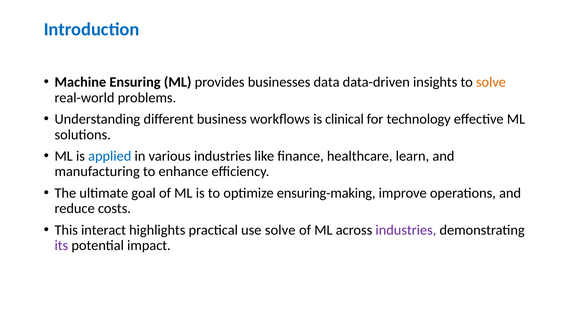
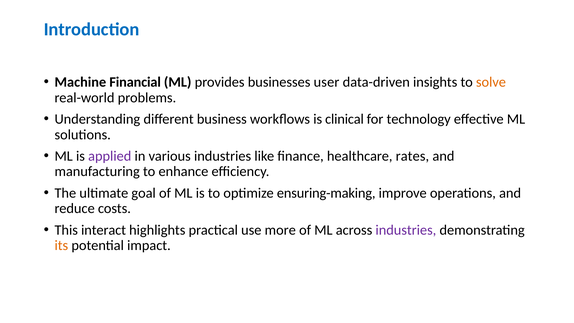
Ensuring: Ensuring -> Financial
data: data -> user
applied colour: blue -> purple
learn: learn -> rates
use solve: solve -> more
its colour: purple -> orange
